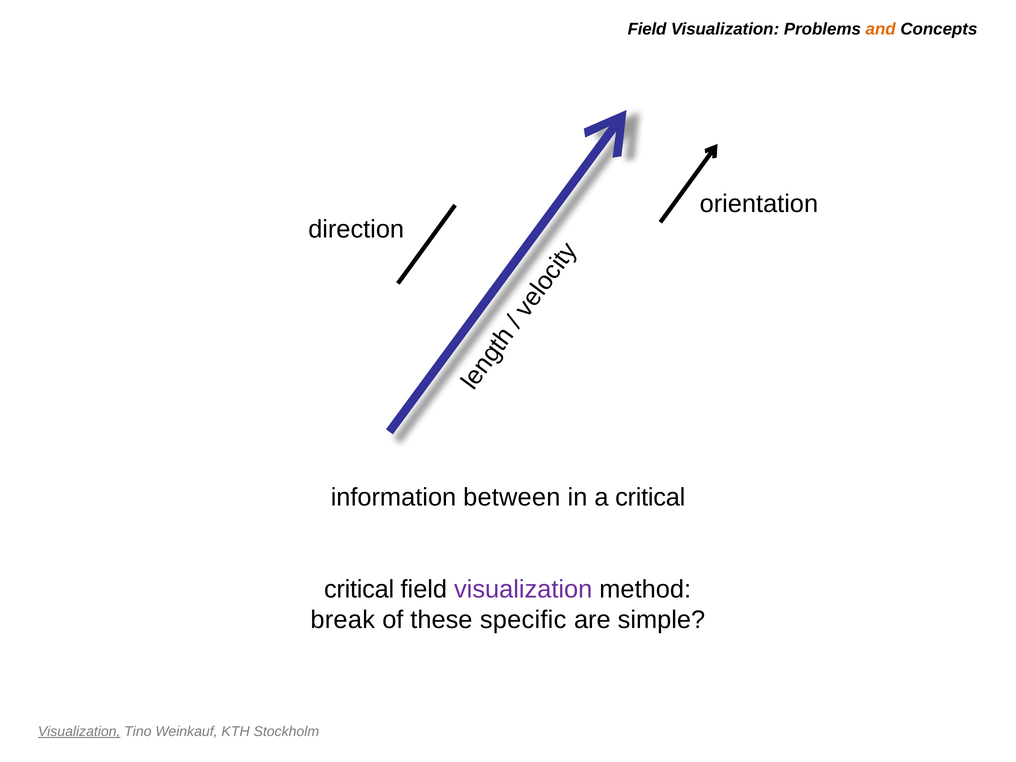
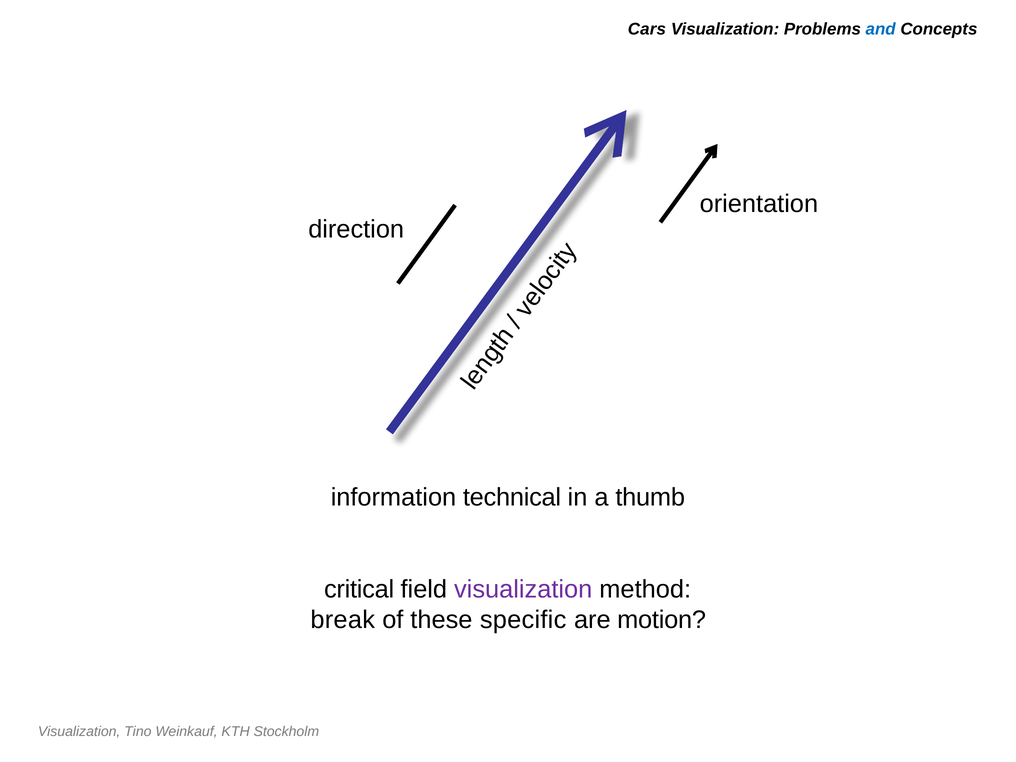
Field at (647, 29): Field -> Cars
and colour: orange -> blue
between: between -> technical
a critical: critical -> thumb
simple: simple -> motion
Visualization at (79, 731) underline: present -> none
